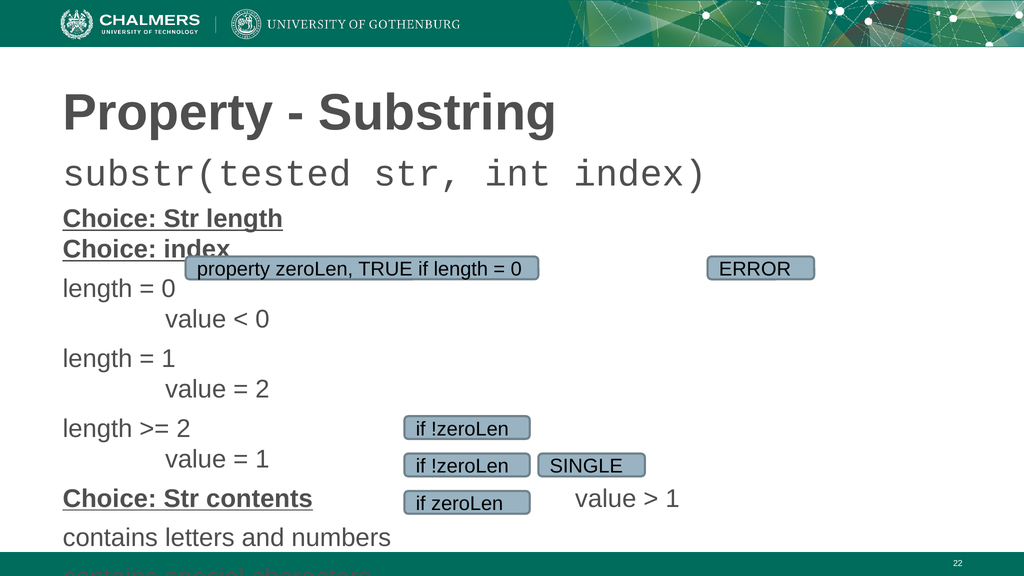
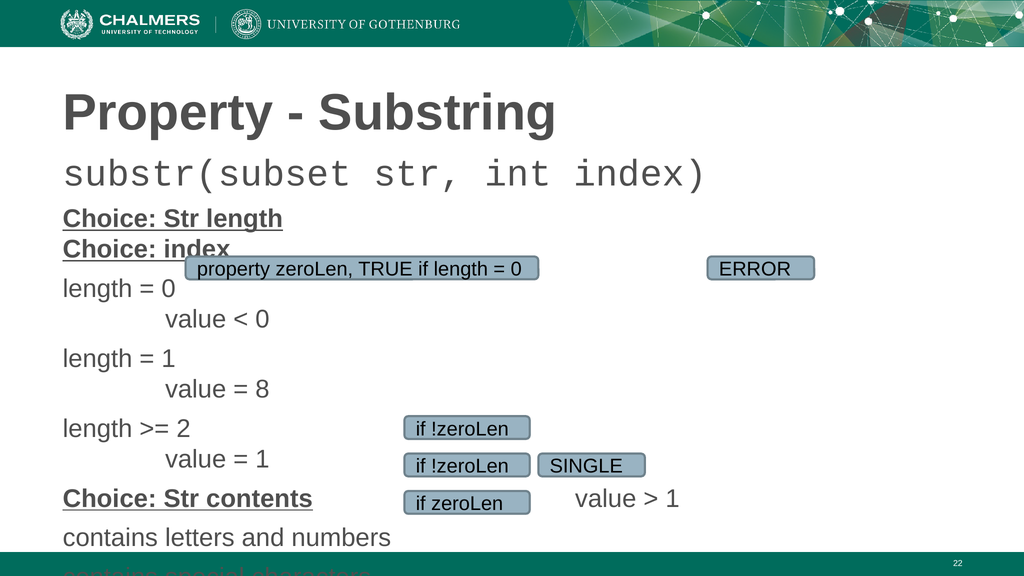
substr(tested: substr(tested -> substr(subset
2 at (262, 389): 2 -> 8
